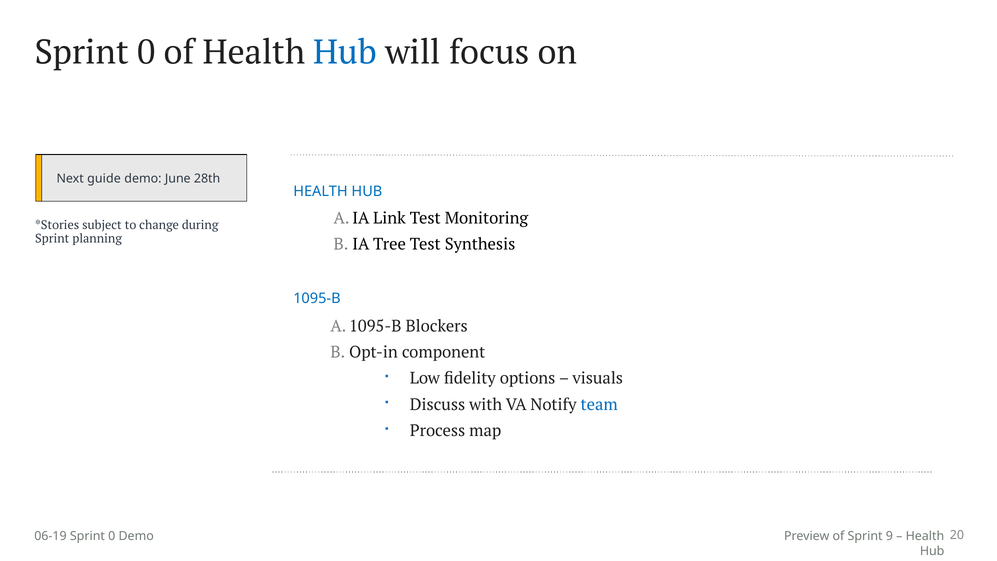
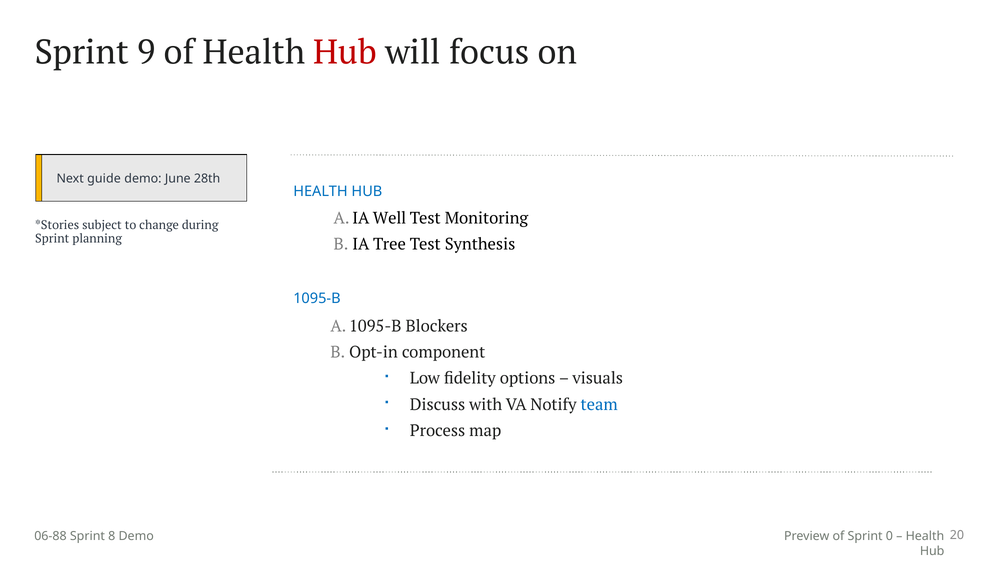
0 at (146, 52): 0 -> 9
Hub at (345, 52) colour: blue -> red
Link: Link -> Well
06-19: 06-19 -> 06-88
0 at (112, 536): 0 -> 8
9: 9 -> 0
